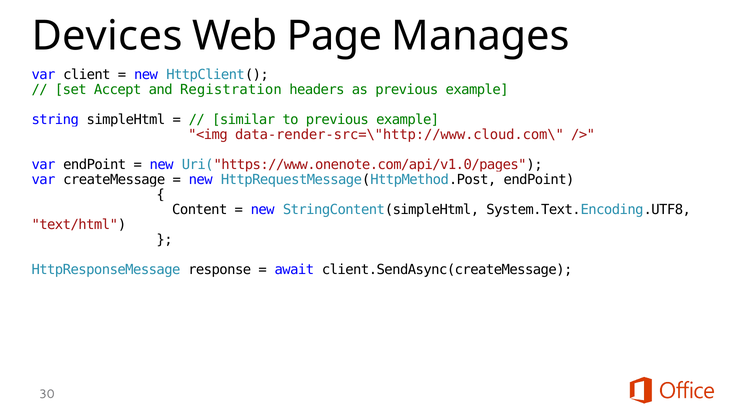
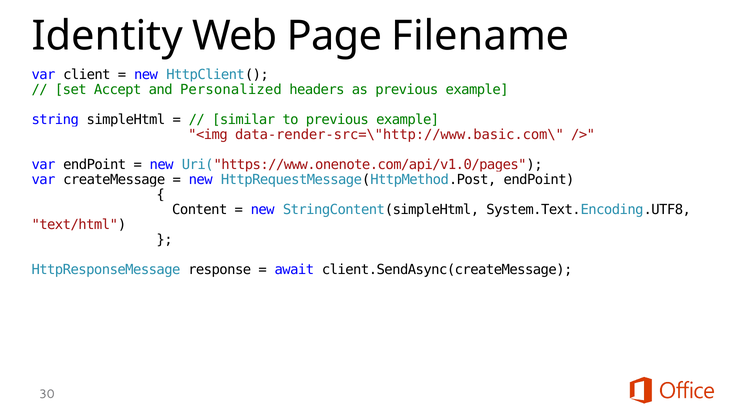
Devices: Devices -> Identity
Manages: Manages -> Filename
Registration: Registration -> Personalized
data-render-src=\"http://www.cloud.com\: data-render-src=\"http://www.cloud.com\ -> data-render-src=\"http://www.basic.com\
